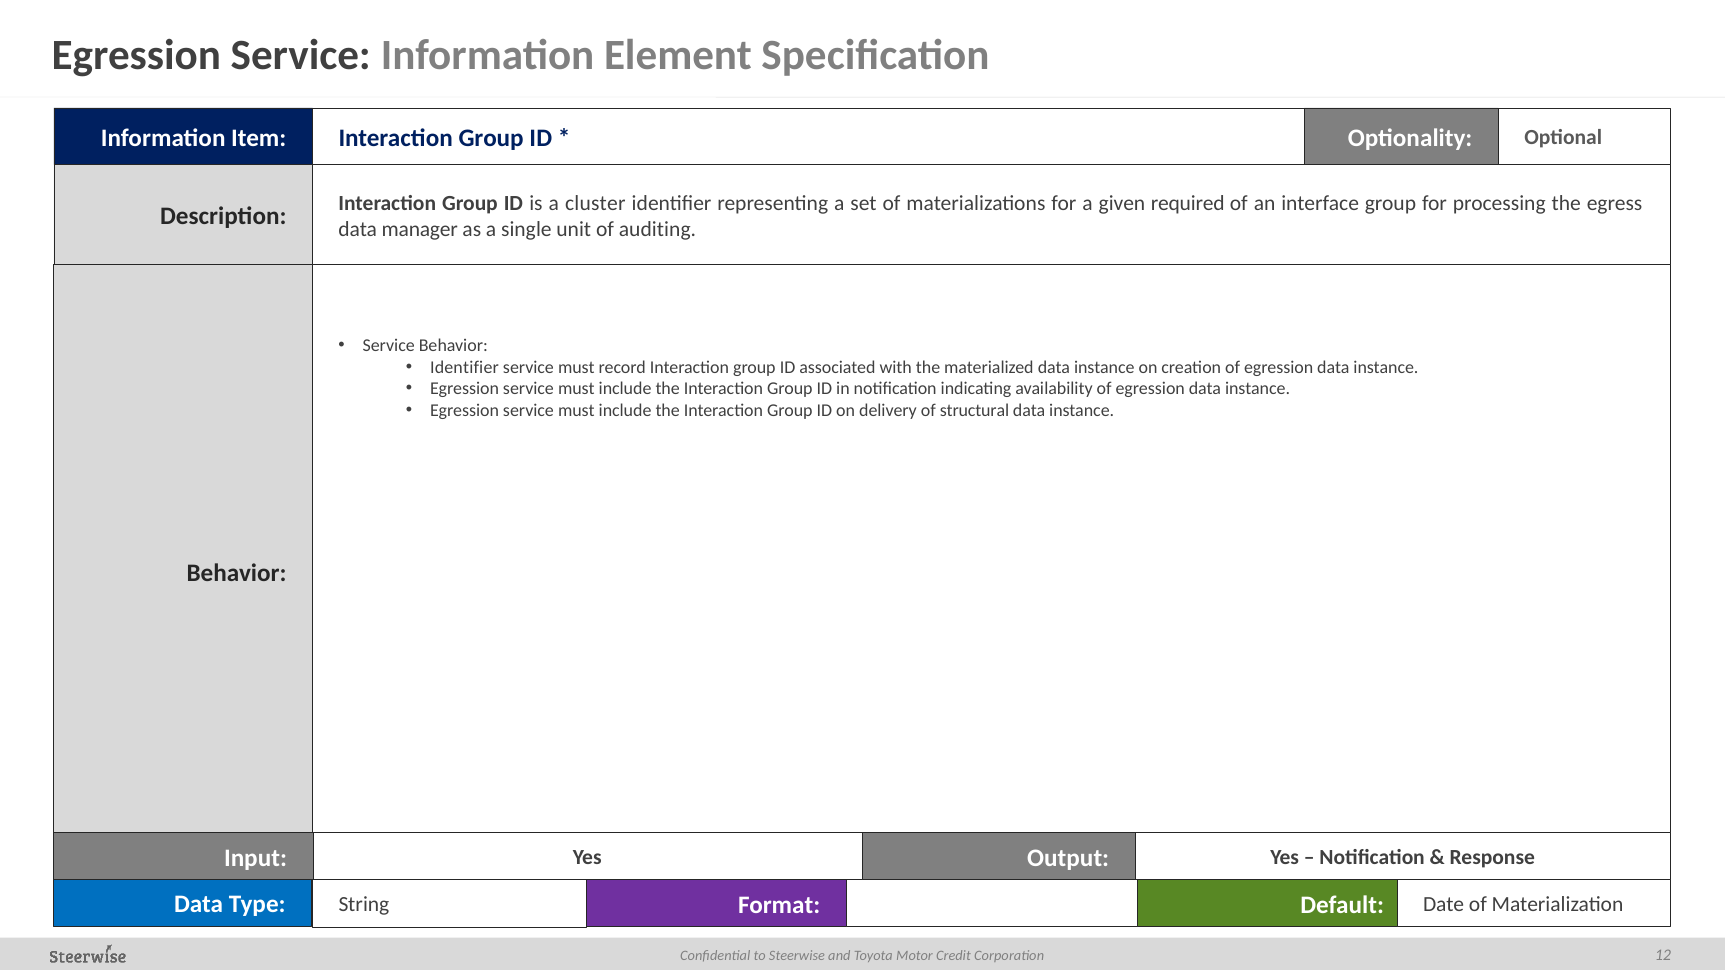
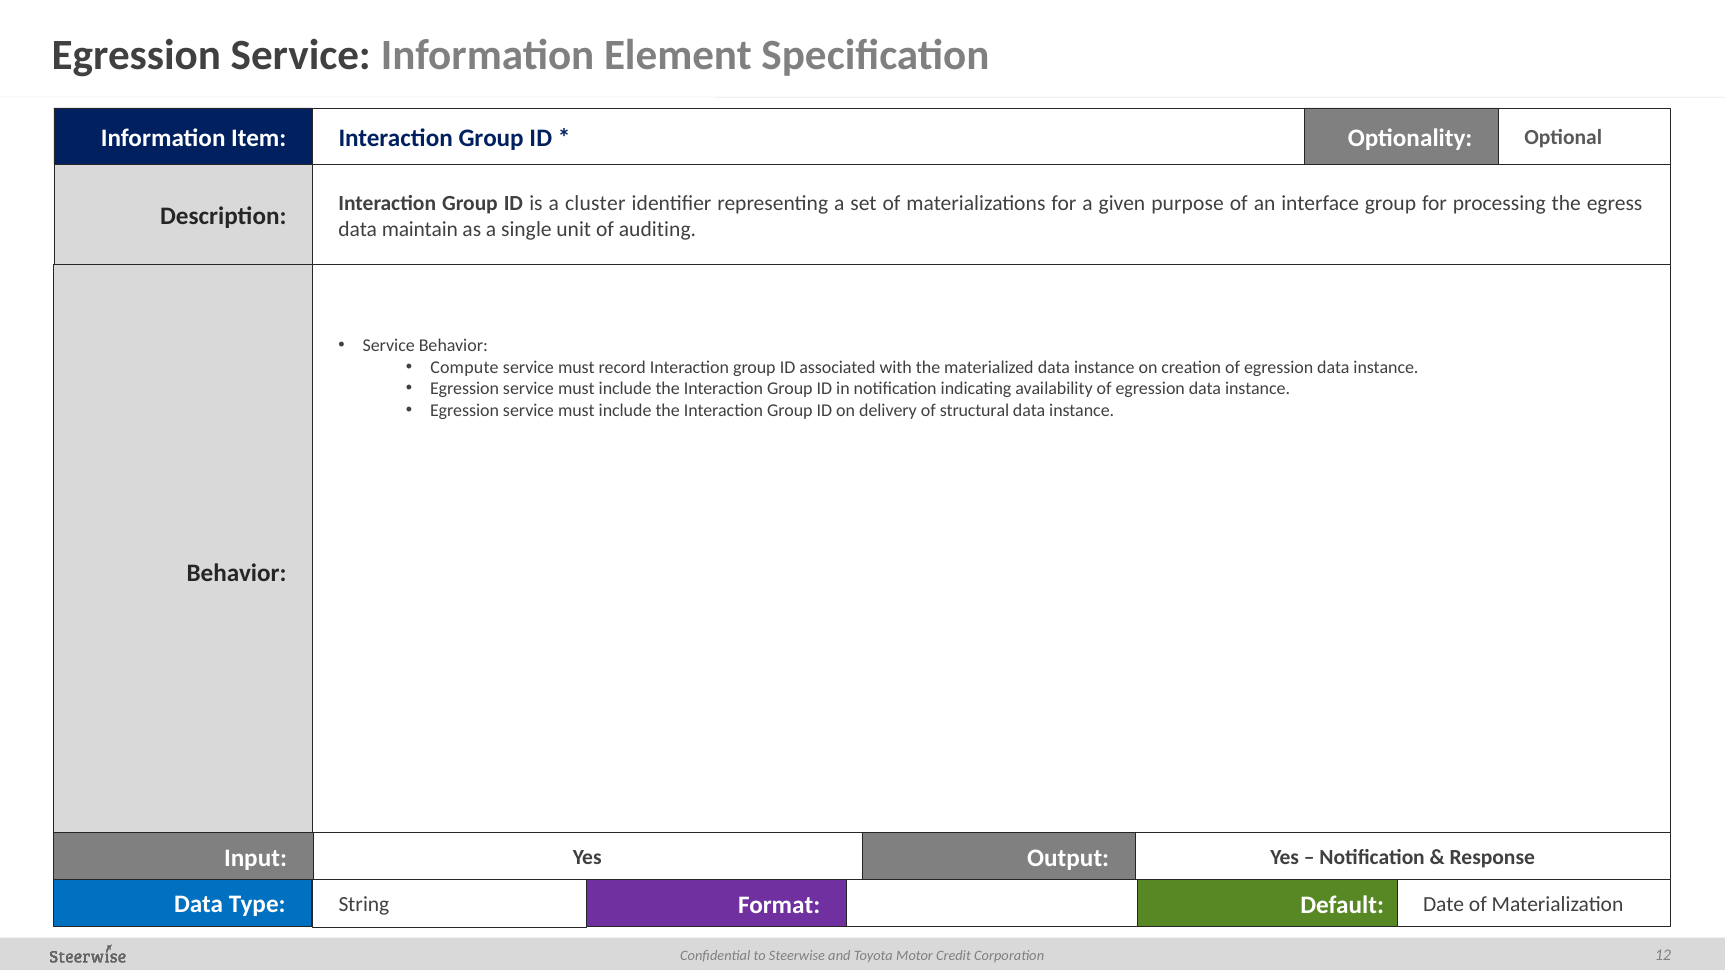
required: required -> purpose
manager: manager -> maintain
Identifier at (464, 367): Identifier -> Compute
